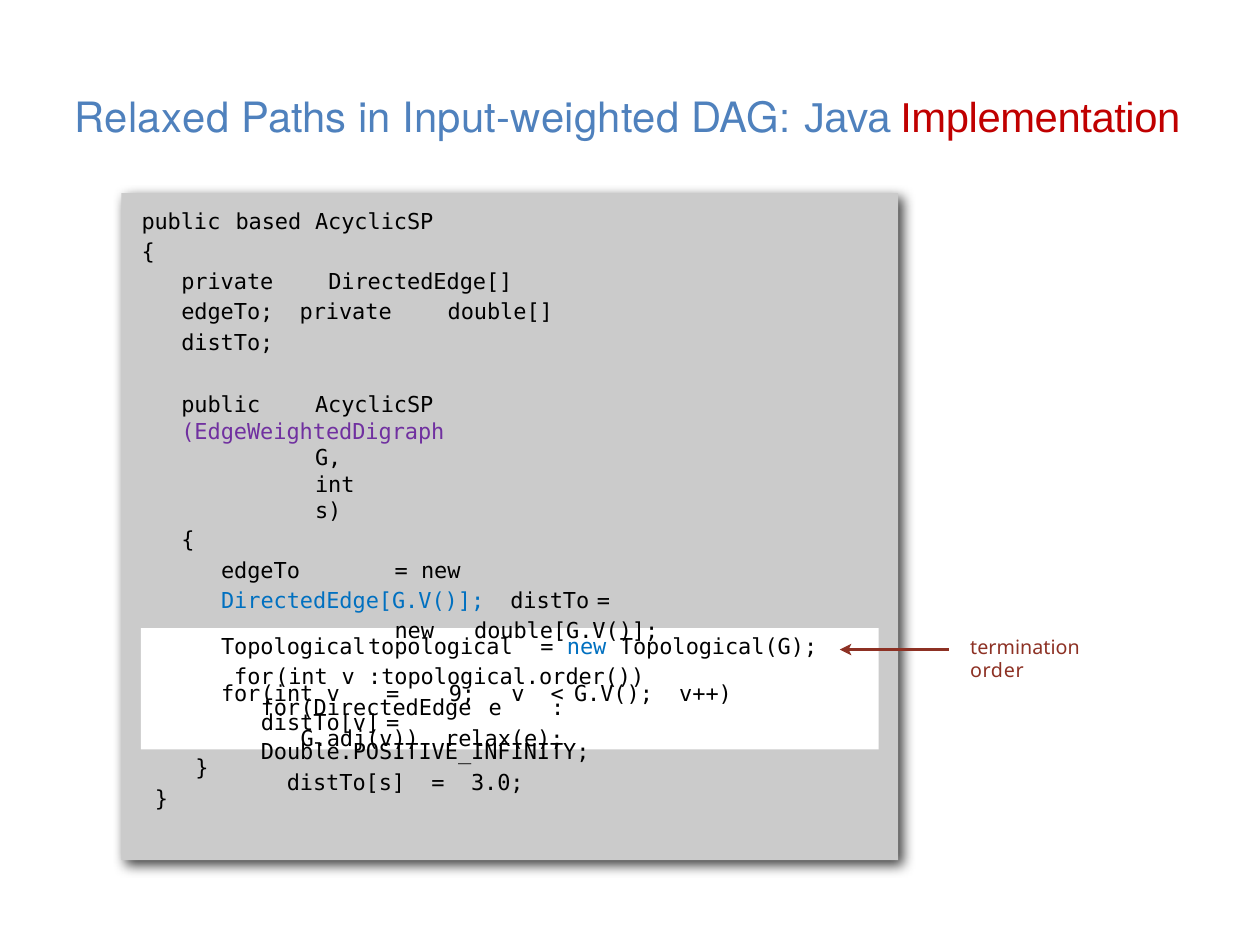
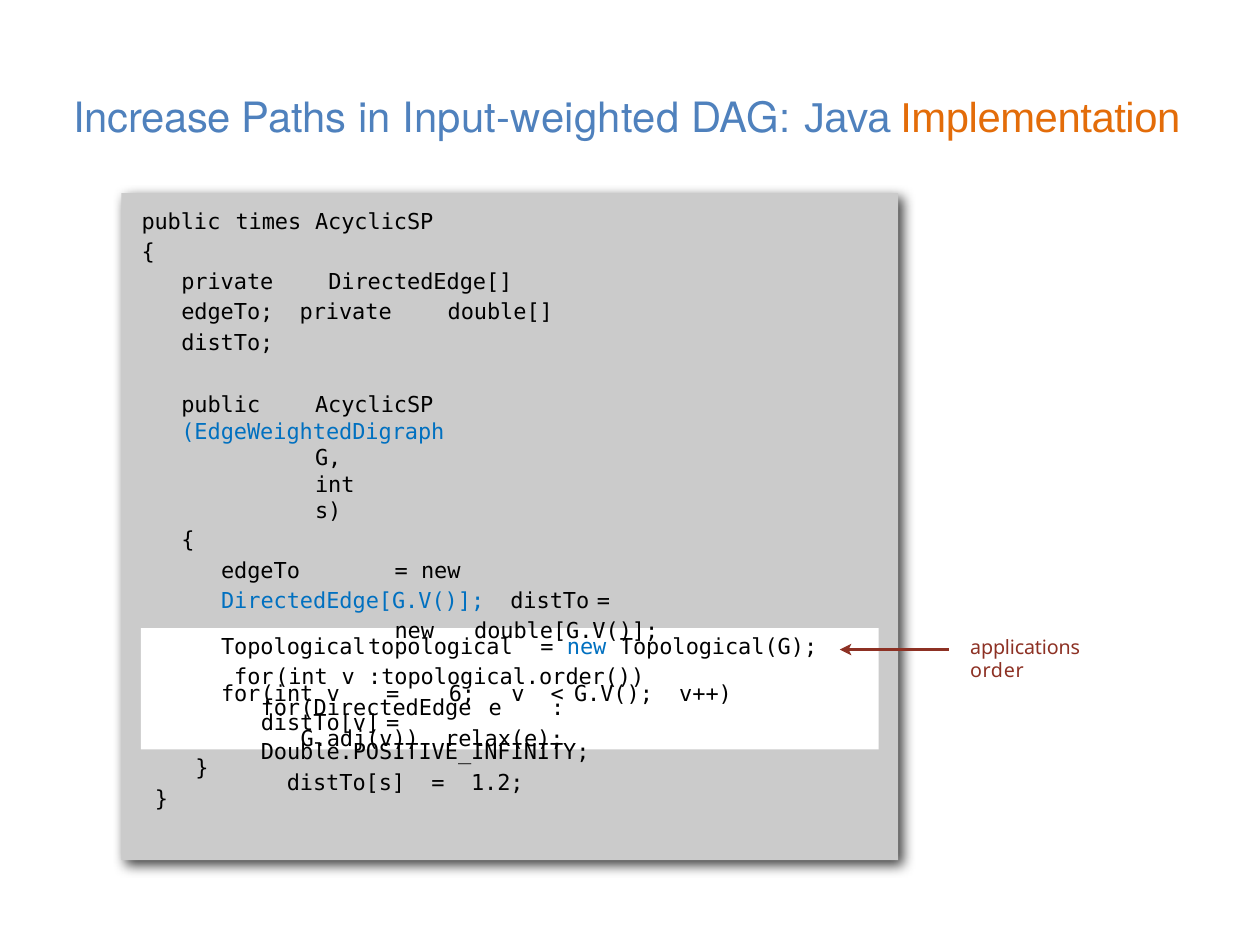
Relaxed: Relaxed -> Increase
Implementation colour: red -> orange
based: based -> times
EdgeWeightedDigraph colour: purple -> blue
termination: termination -> applications
9: 9 -> 6
3.0: 3.0 -> 1.2
